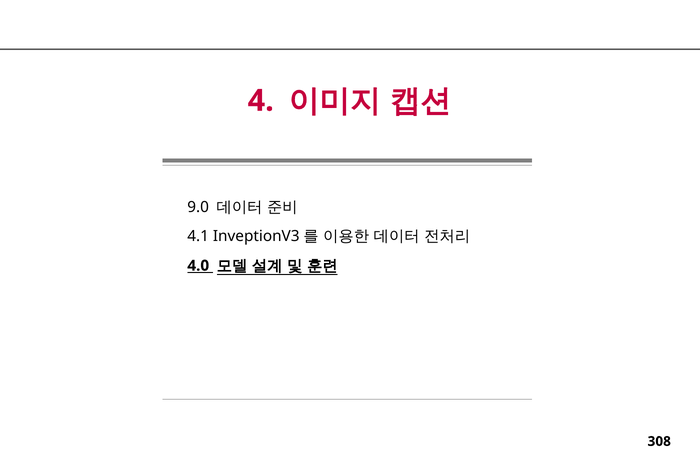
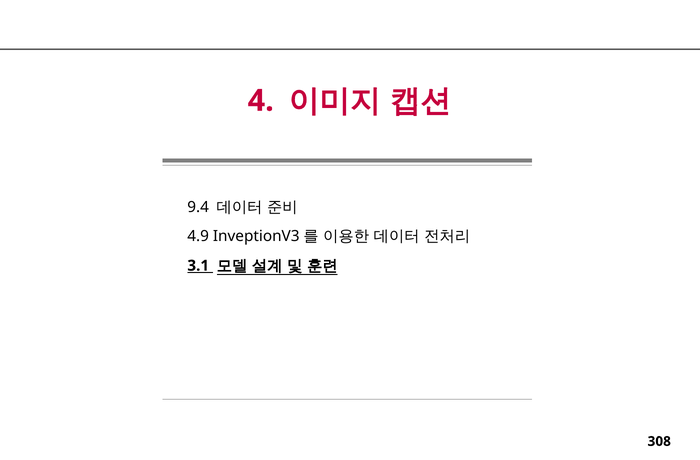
9.0: 9.0 -> 9.4
4.1: 4.1 -> 4.9
4.0: 4.0 -> 3.1
